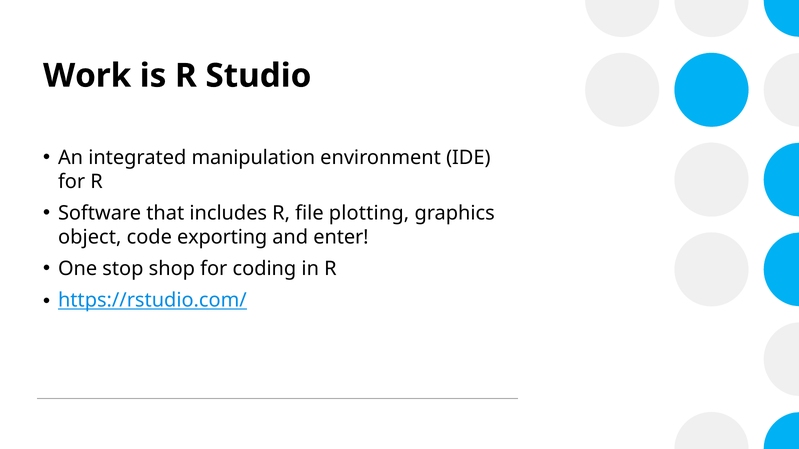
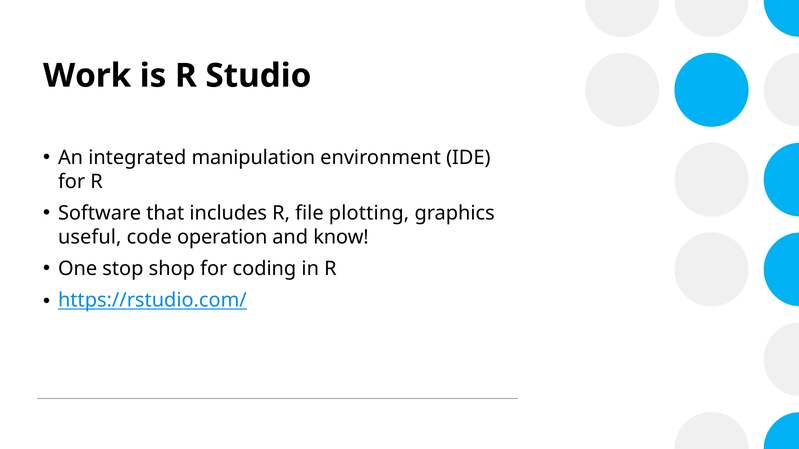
object: object -> useful
exporting: exporting -> operation
enter: enter -> know
